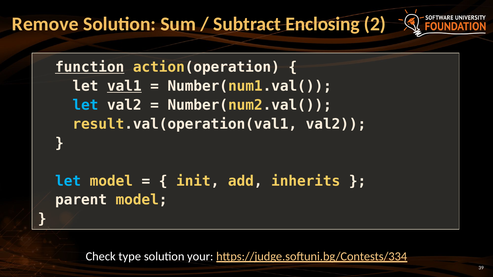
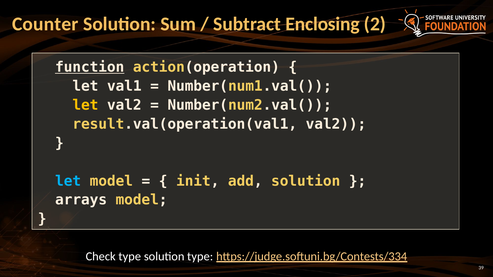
Remove: Remove -> Counter
val1 underline: present -> none
let at (85, 105) colour: light blue -> yellow
add inherits: inherits -> solution
parent: parent -> arrays
solution your: your -> type
